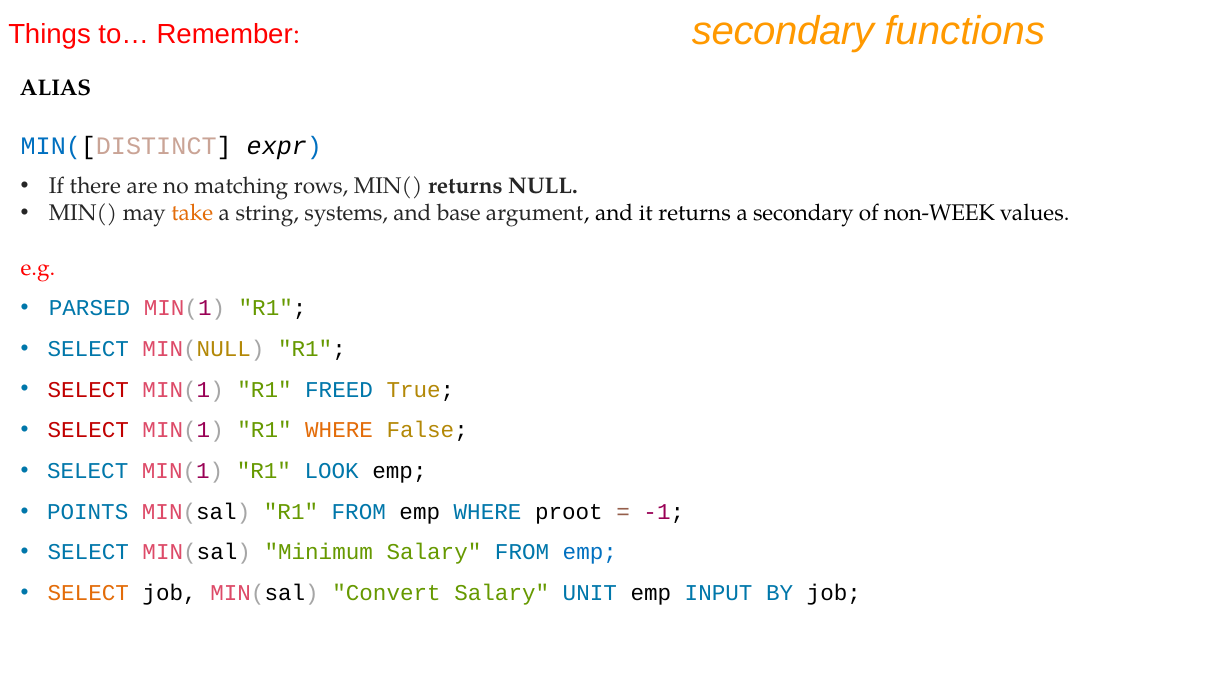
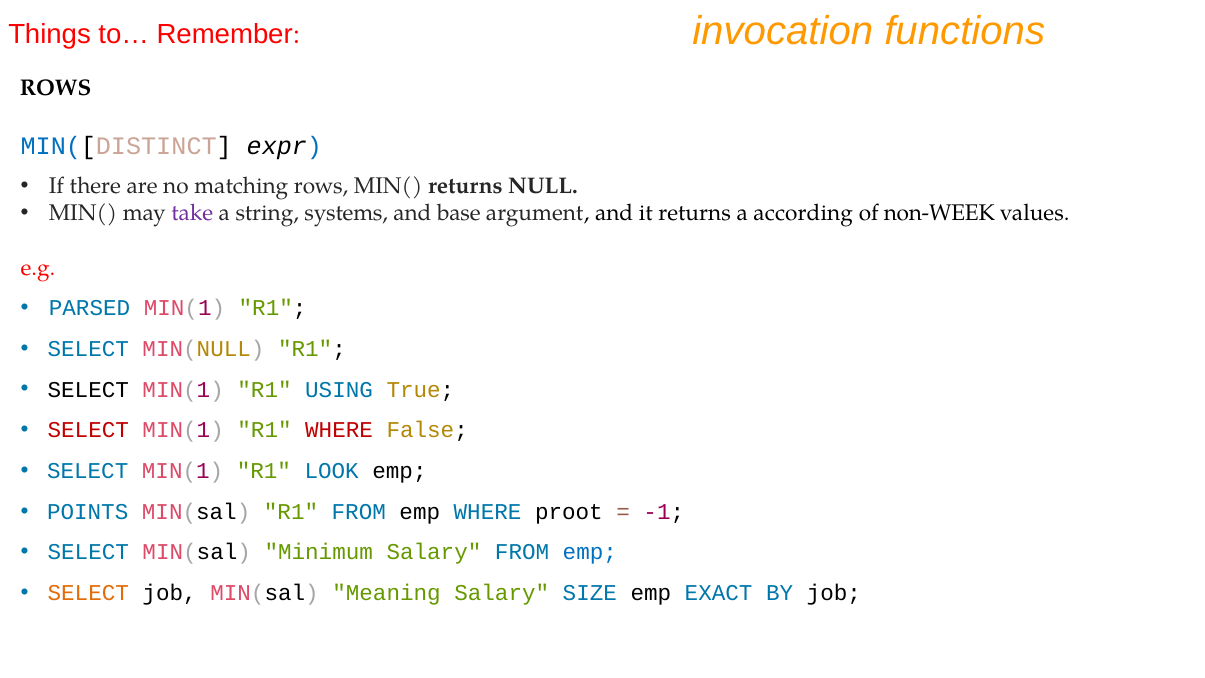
secondary at (783, 31): secondary -> invocation
ALIAS at (56, 88): ALIAS -> ROWS
take colour: orange -> purple
a secondary: secondary -> according
SELECT at (88, 390) colour: red -> black
FREED: FREED -> USING
WHERE at (339, 430) colour: orange -> red
Convert: Convert -> Meaning
UNIT: UNIT -> SIZE
INPUT: INPUT -> EXACT
